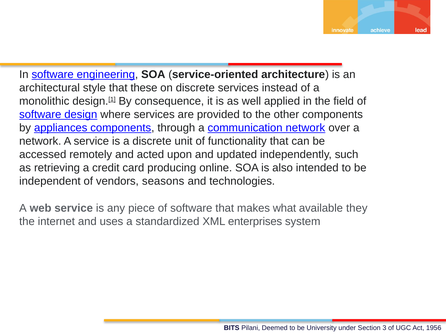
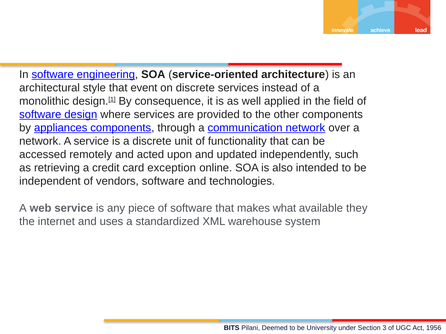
these: these -> event
producing: producing -> exception
vendors seasons: seasons -> software
enterprises: enterprises -> warehouse
